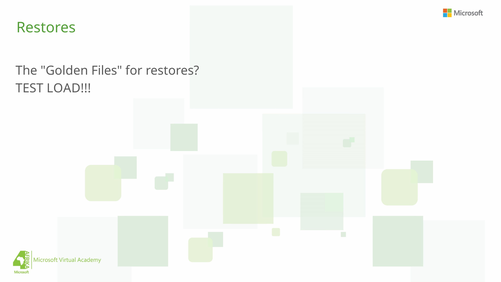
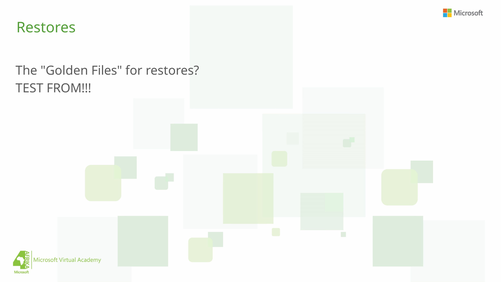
LOAD: LOAD -> FROM
